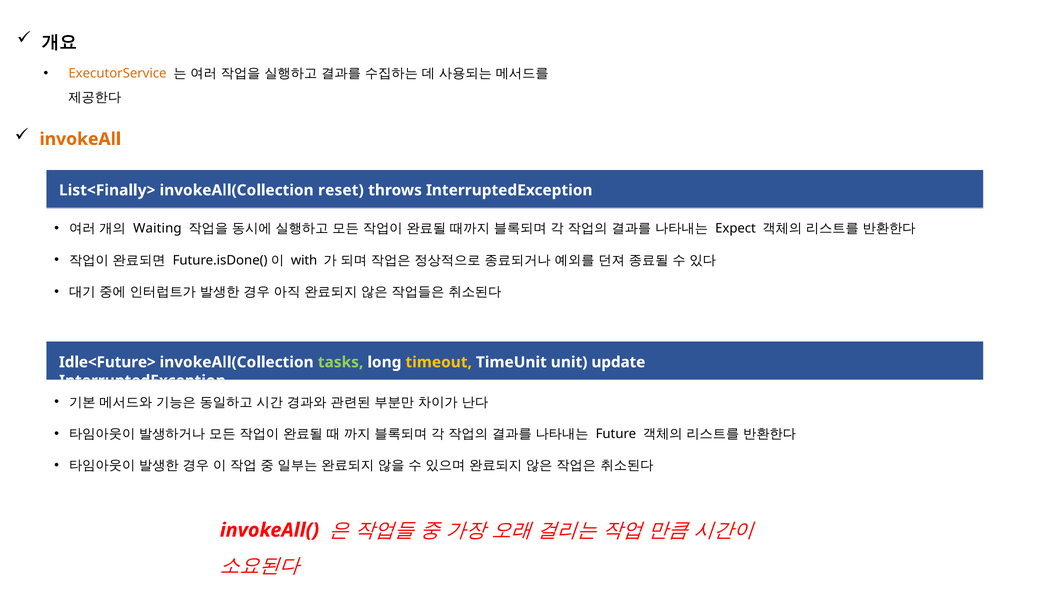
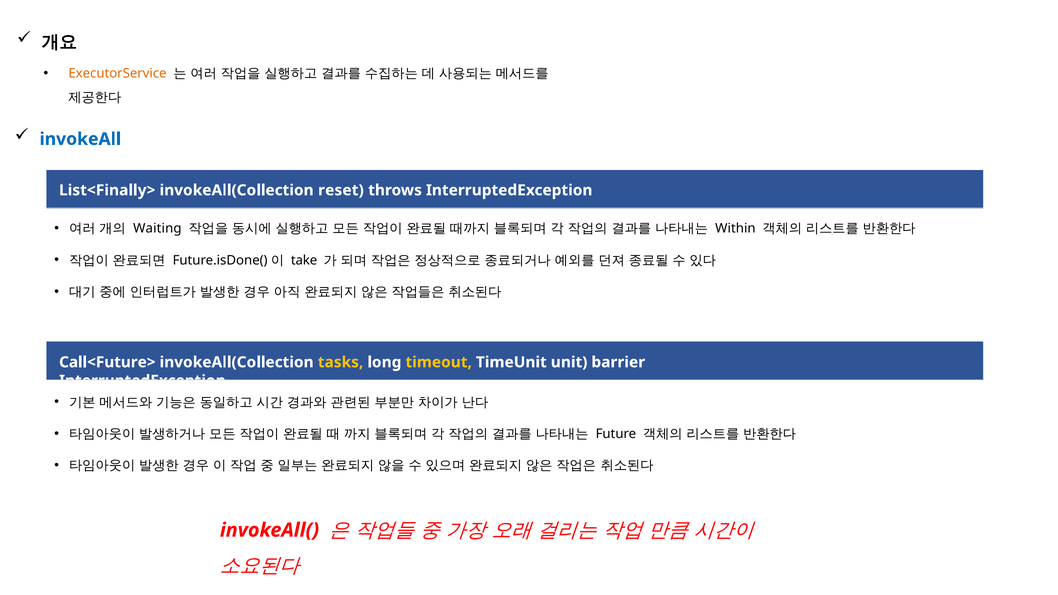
invokeAll colour: orange -> blue
Expect: Expect -> Within
with: with -> take
Idle<Future>: Idle<Future> -> Call<Future>
tasks colour: light green -> yellow
update: update -> barrier
